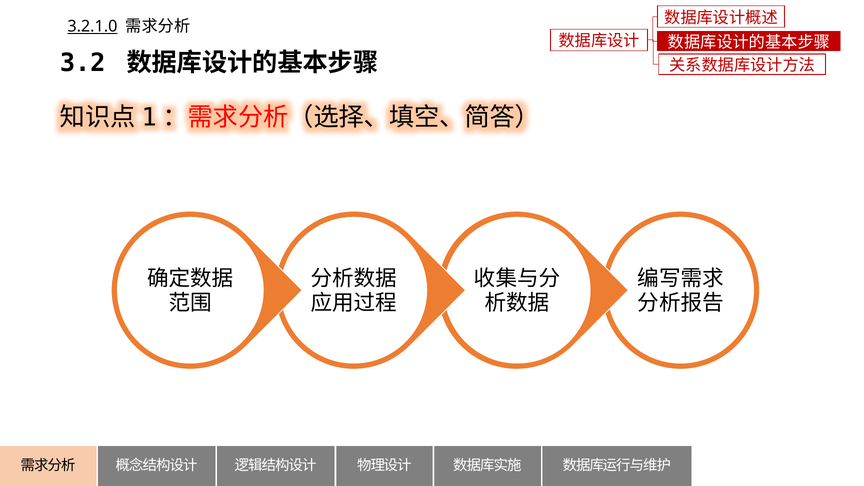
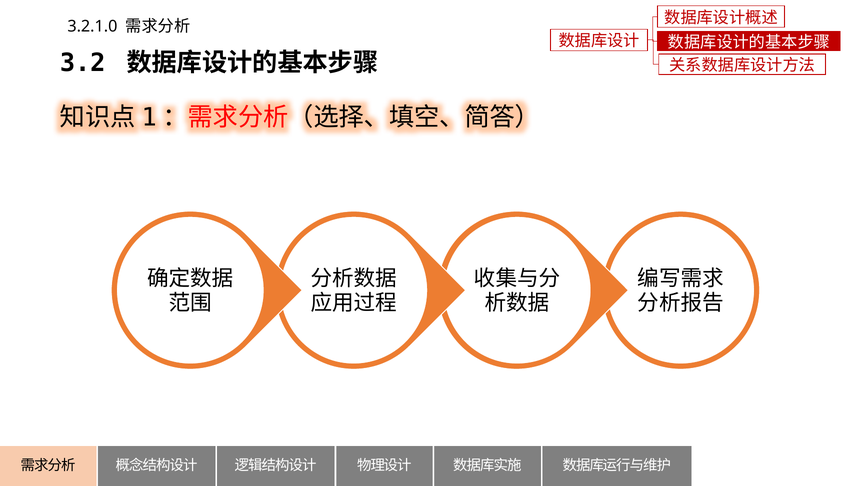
3.2.1.0 underline: present -> none
